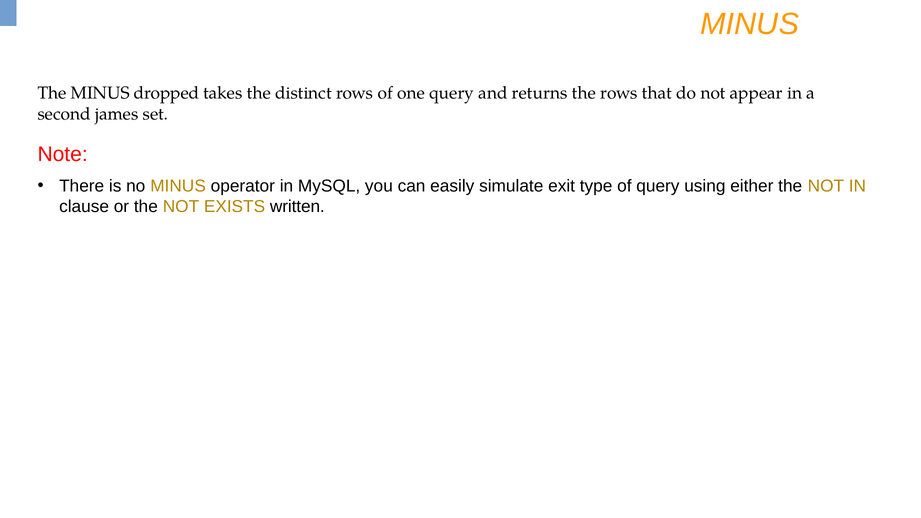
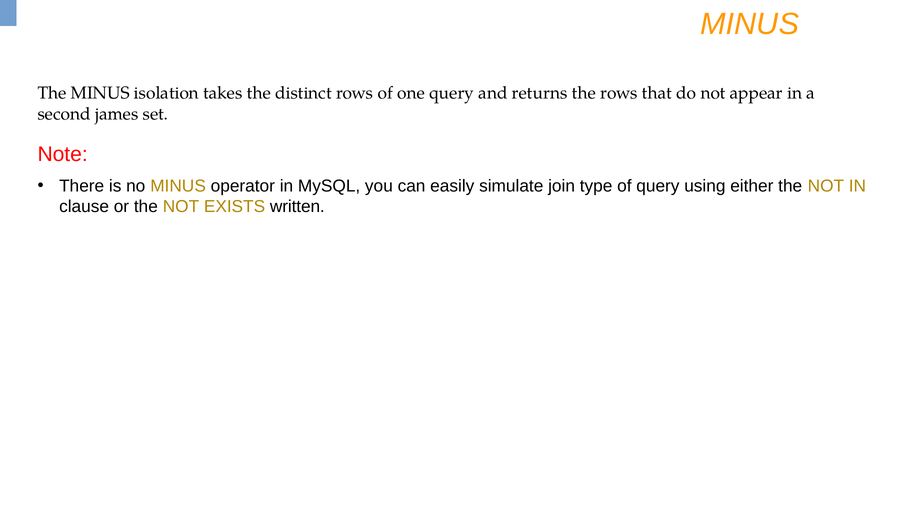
dropped: dropped -> isolation
exit: exit -> join
